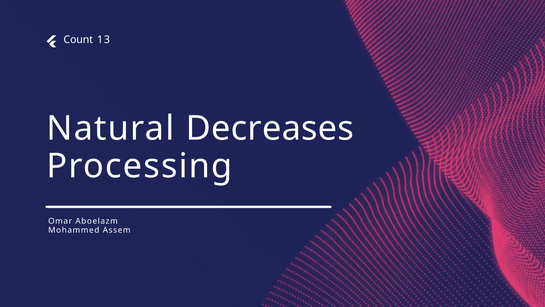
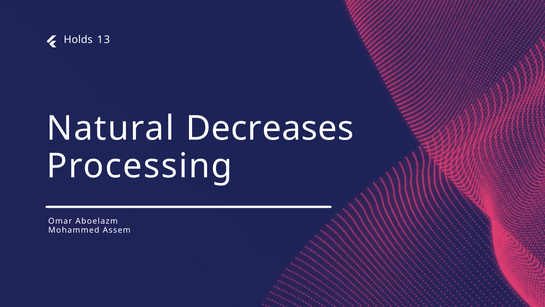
Count: Count -> Holds
